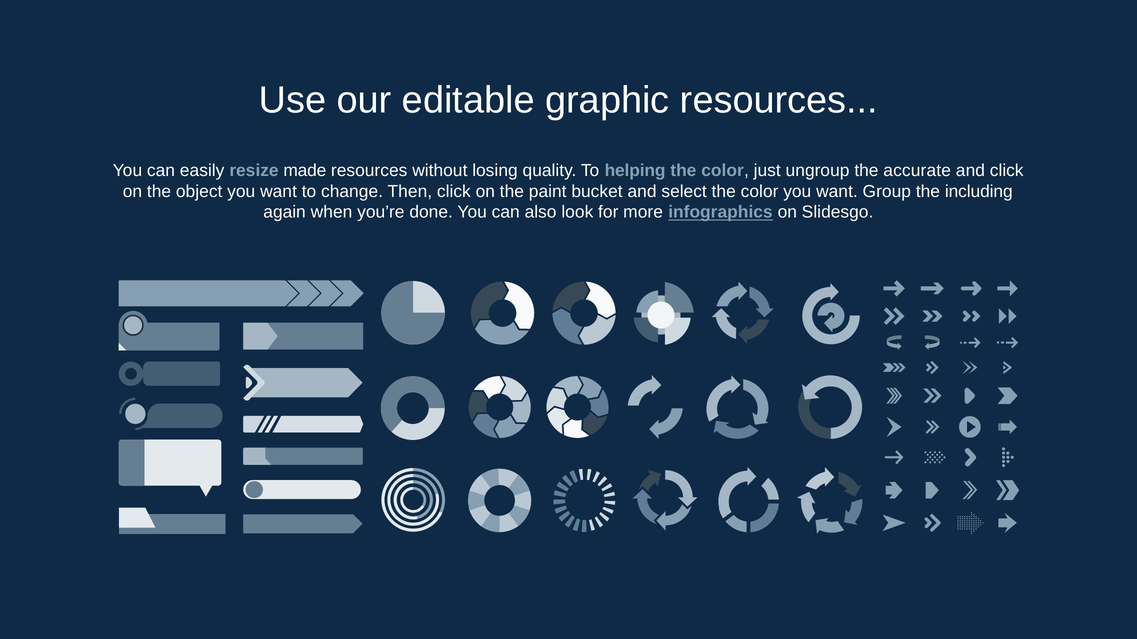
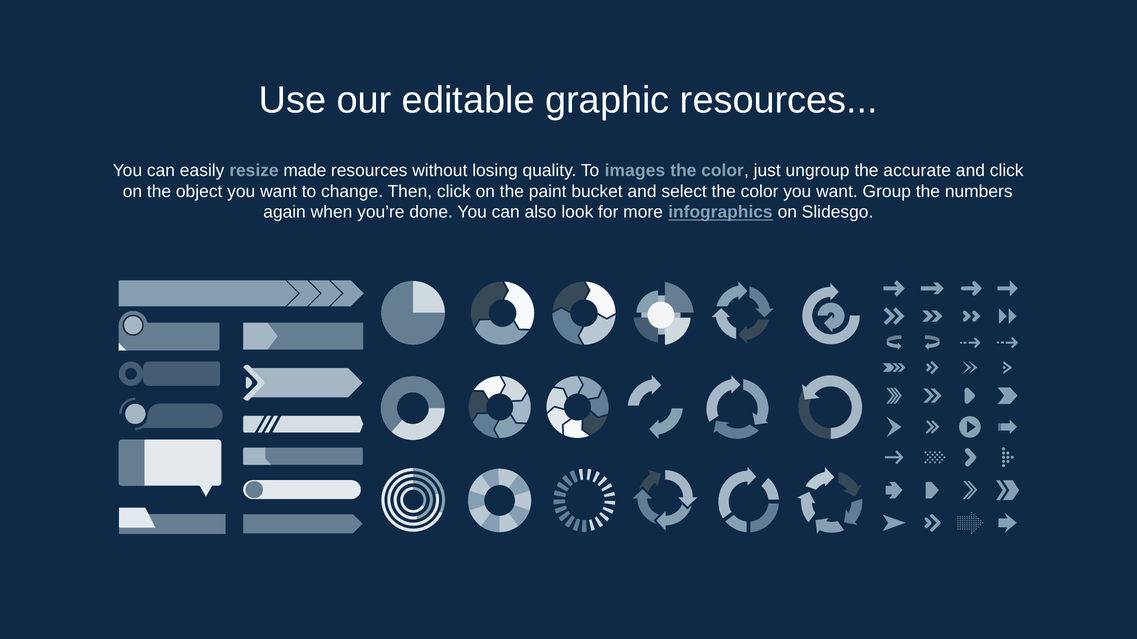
helping: helping -> images
including: including -> numbers
